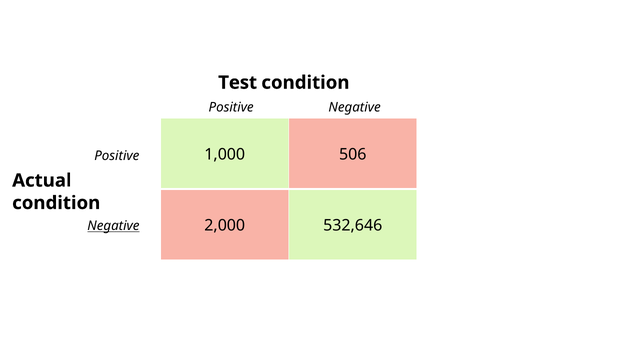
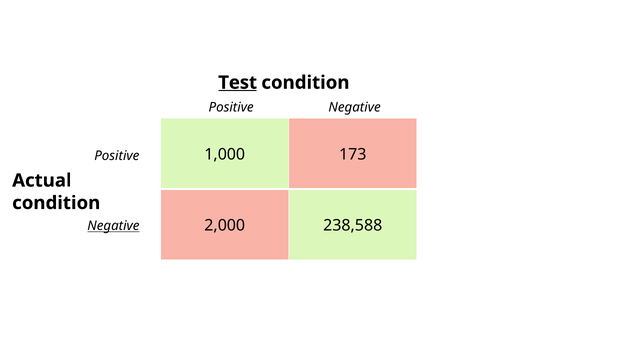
Test underline: none -> present
506: 506 -> 173
532,646: 532,646 -> 238,588
